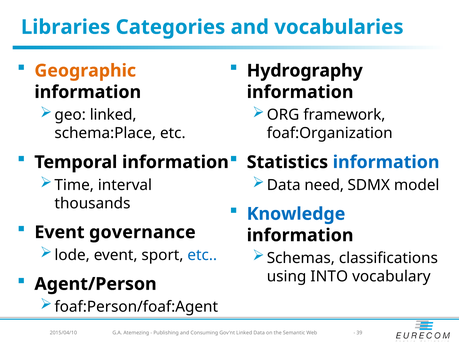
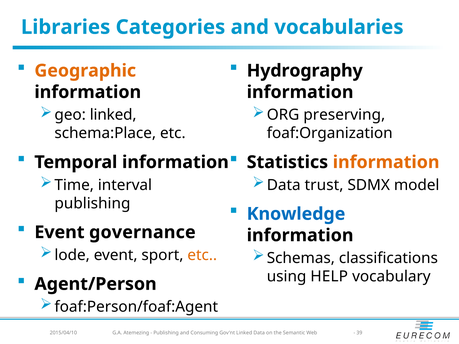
framework: framework -> preserving
information at (386, 162) colour: blue -> orange
need: need -> trust
thousands at (92, 203): thousands -> publishing
etc at (202, 255) colour: blue -> orange
INTO: INTO -> HELP
